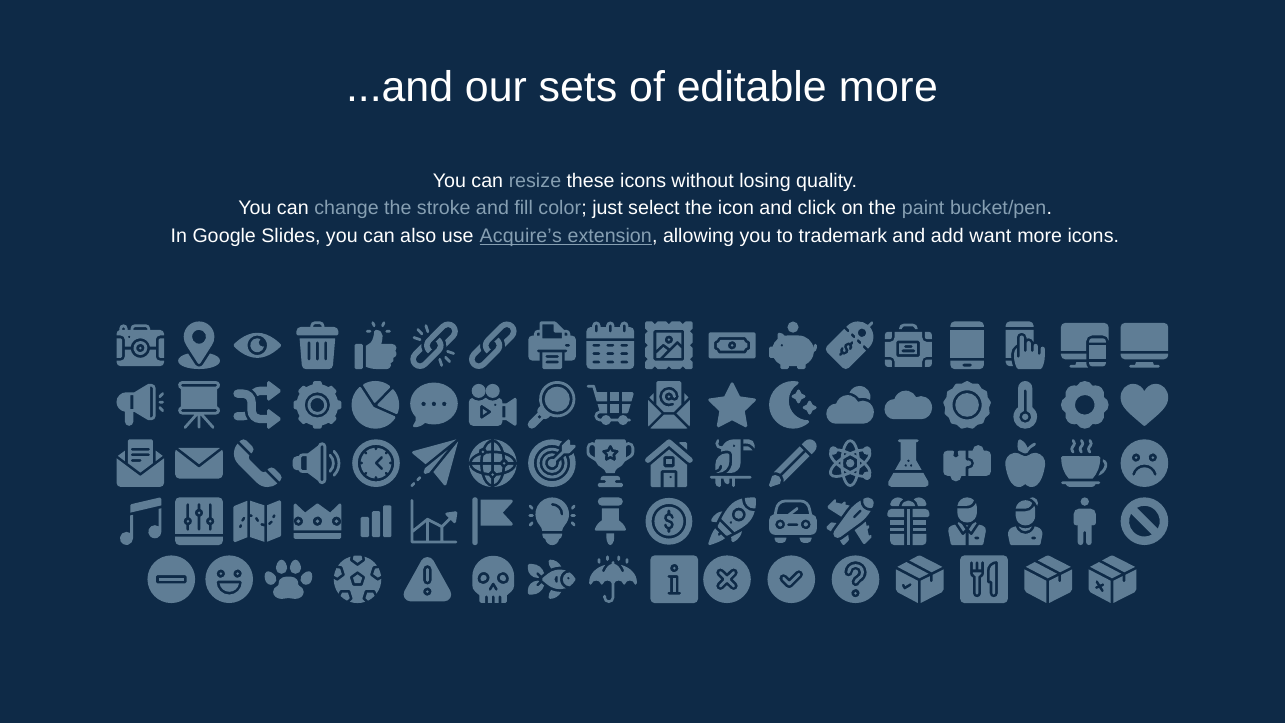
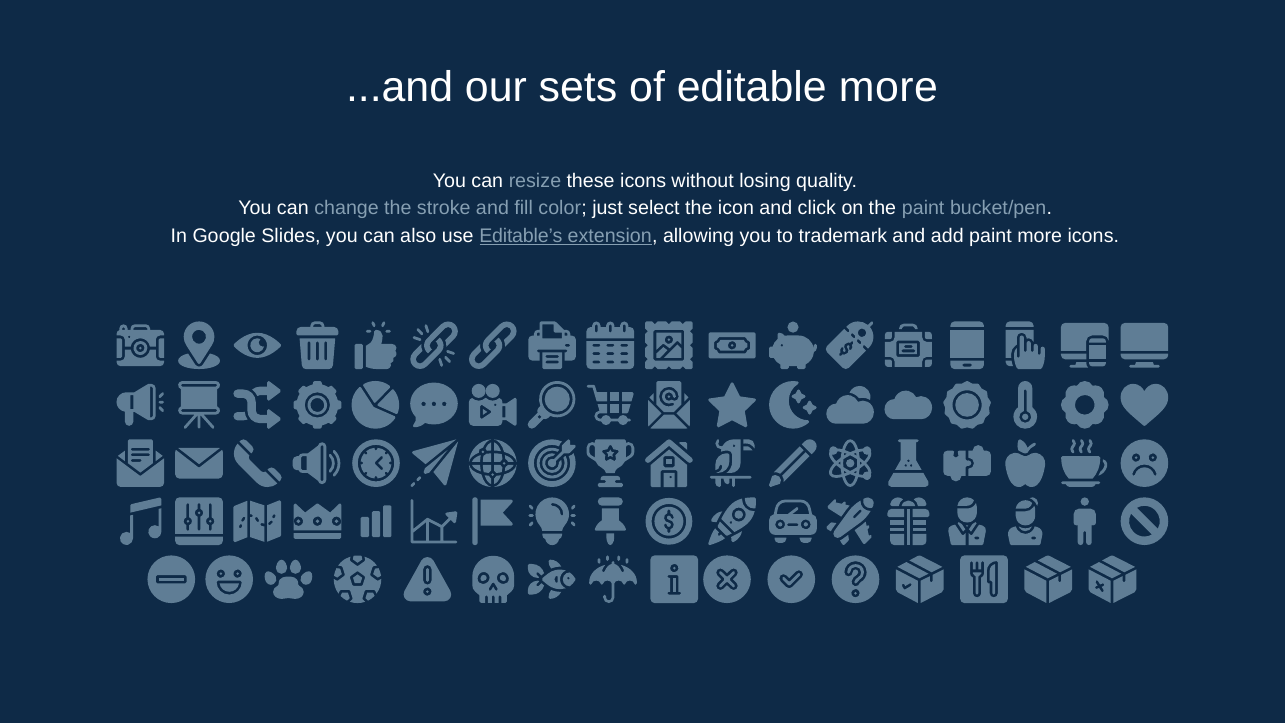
Acquire’s: Acquire’s -> Editable’s
add want: want -> paint
